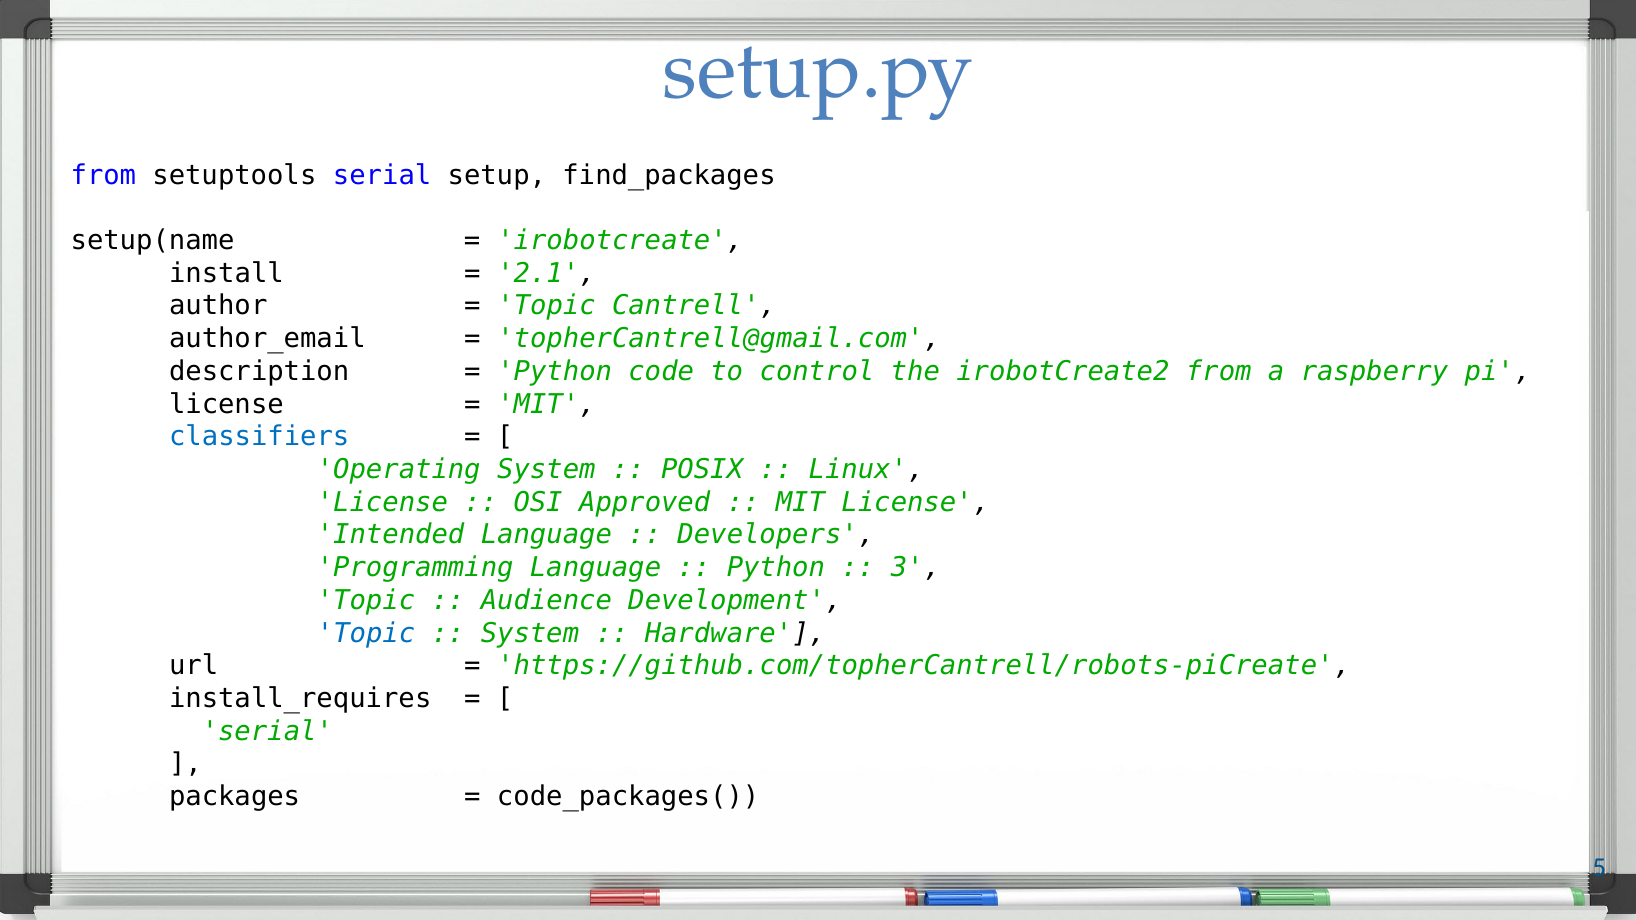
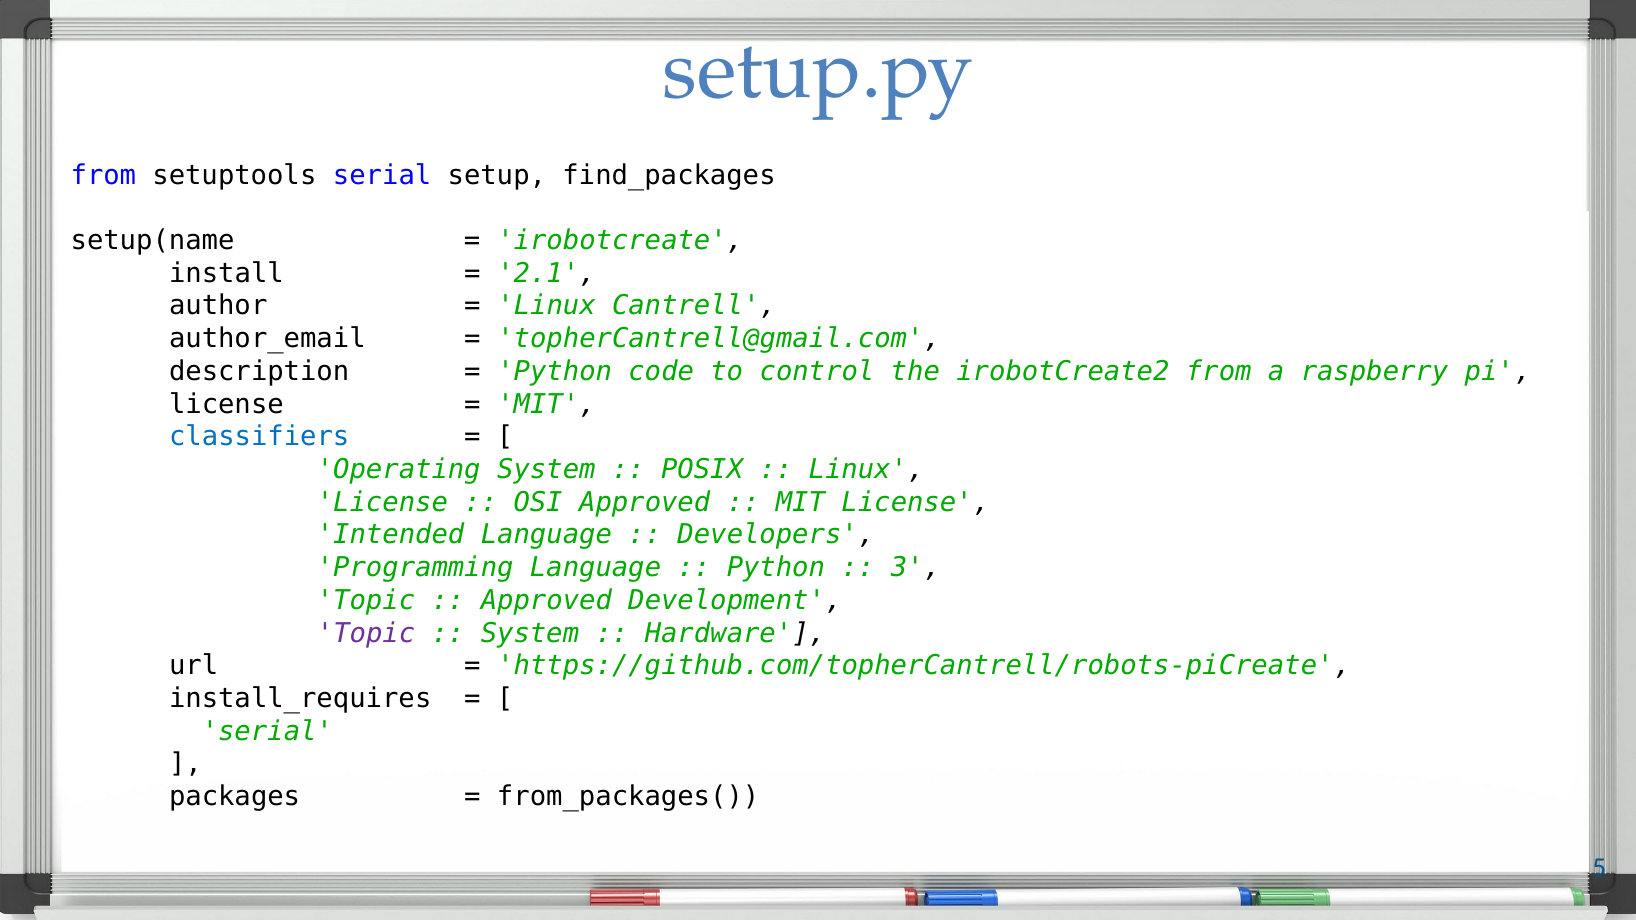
Topic at (547, 306): Topic -> Linux
Audience at (546, 601): Audience -> Approved
Topic at (366, 633) colour: blue -> purple
code_packages(: code_packages( -> from_packages(
